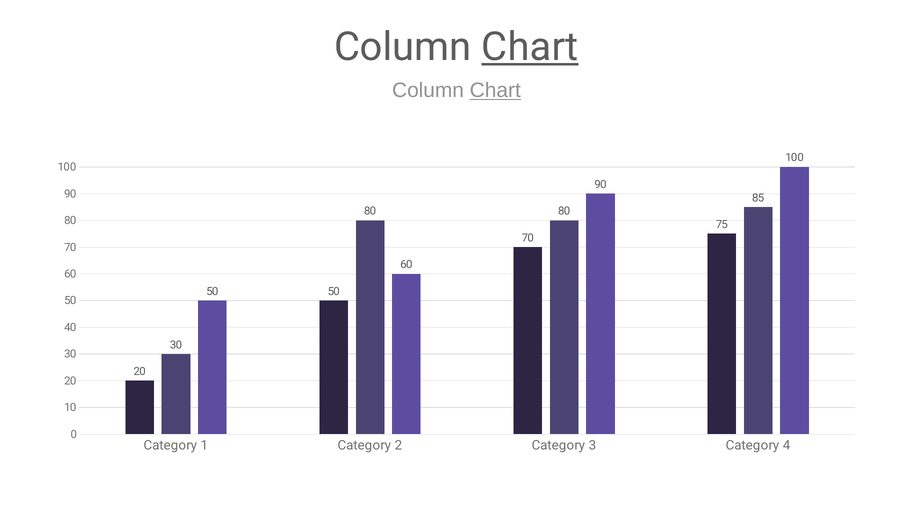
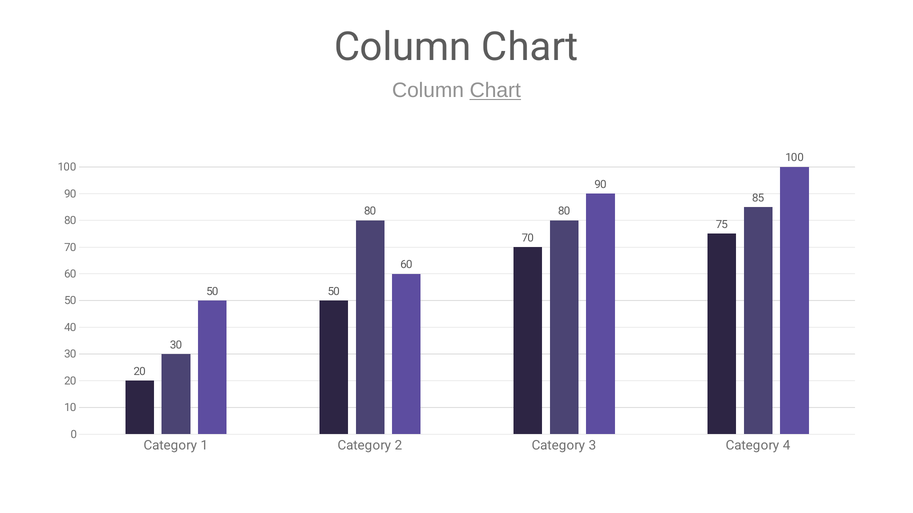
Chart at (530, 47) underline: present -> none
